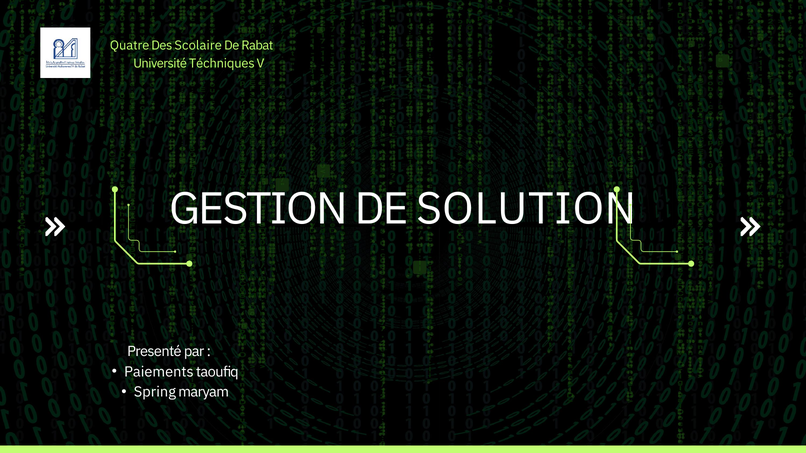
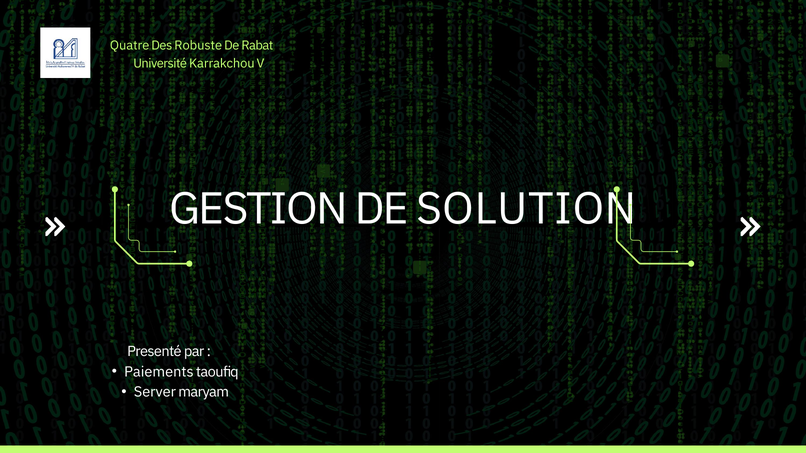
Scolaire: Scolaire -> Robuste
Téchniques: Téchniques -> Karrakchou
Spring: Spring -> Server
